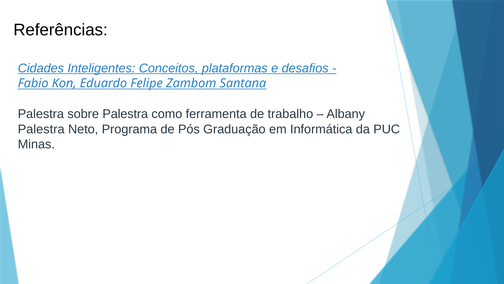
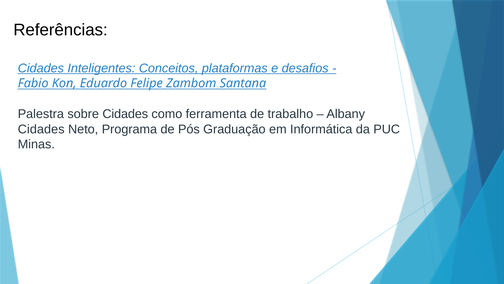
sobre Palestra: Palestra -> Cidades
Palestra at (41, 129): Palestra -> Cidades
